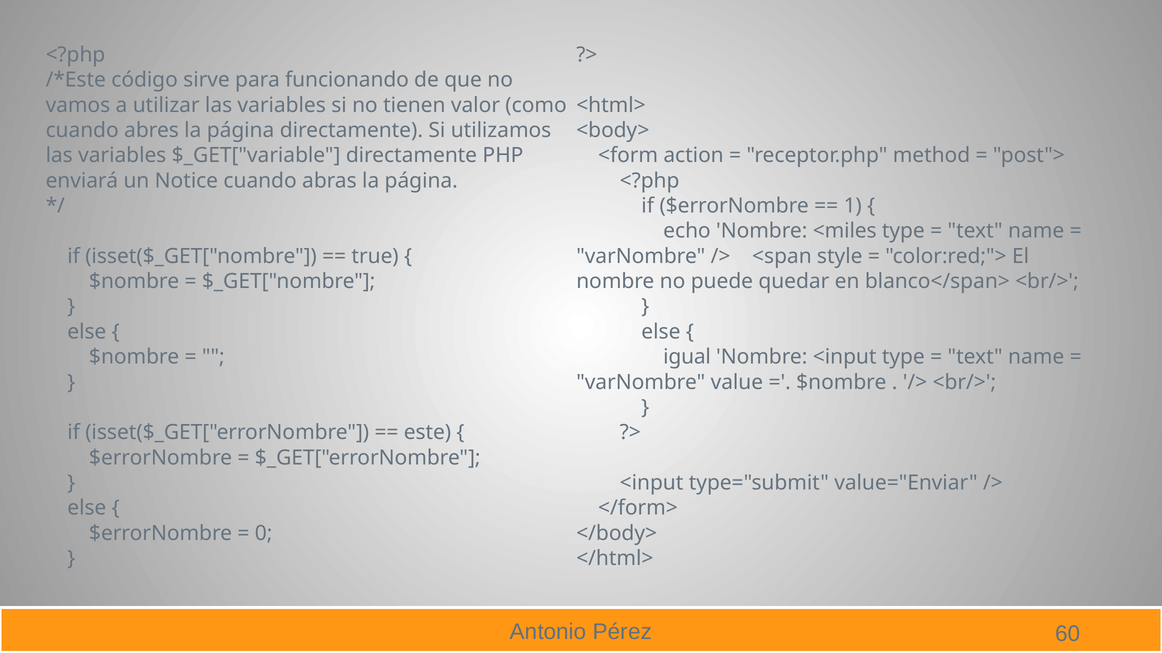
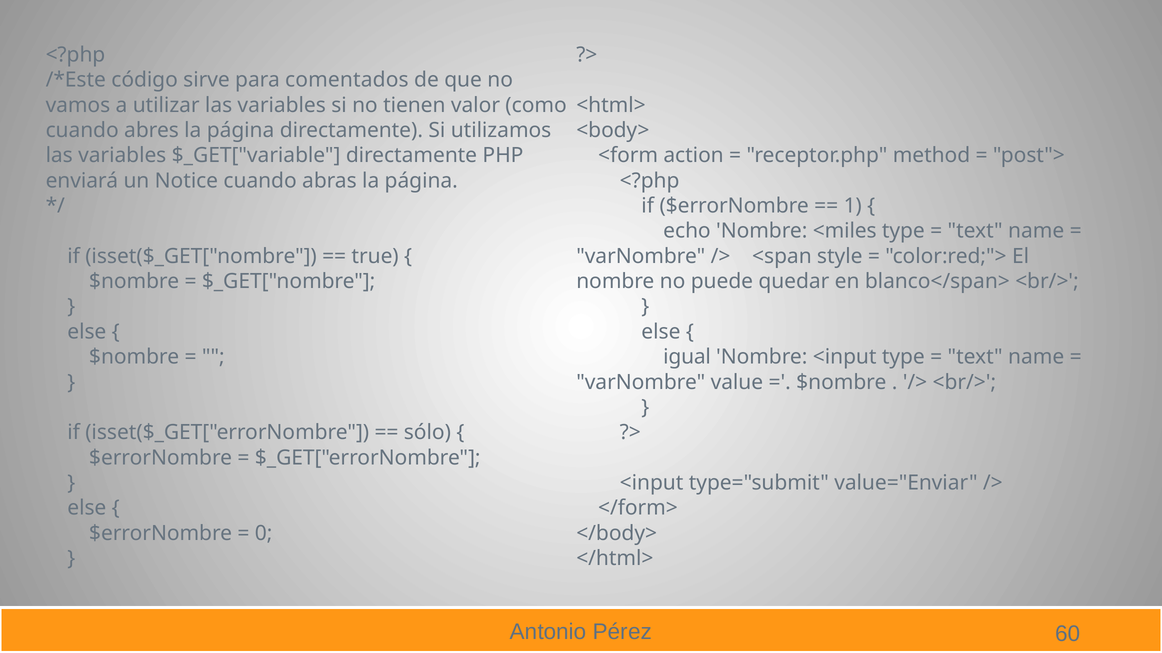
funcionando: funcionando -> comentados
este: este -> sólo
